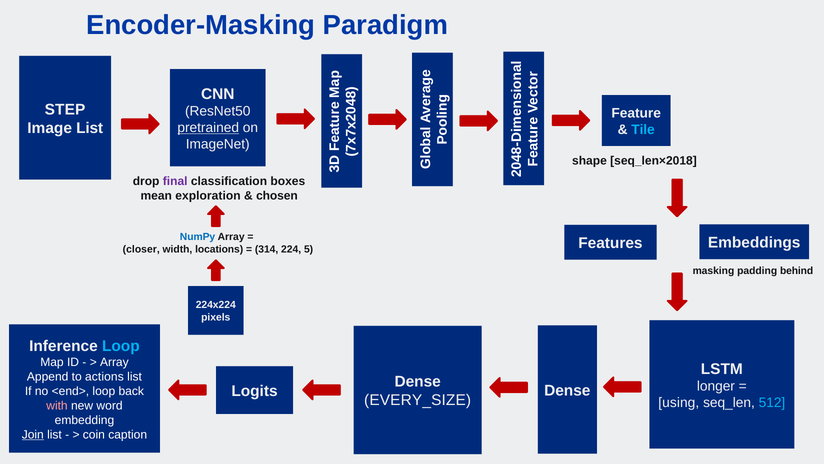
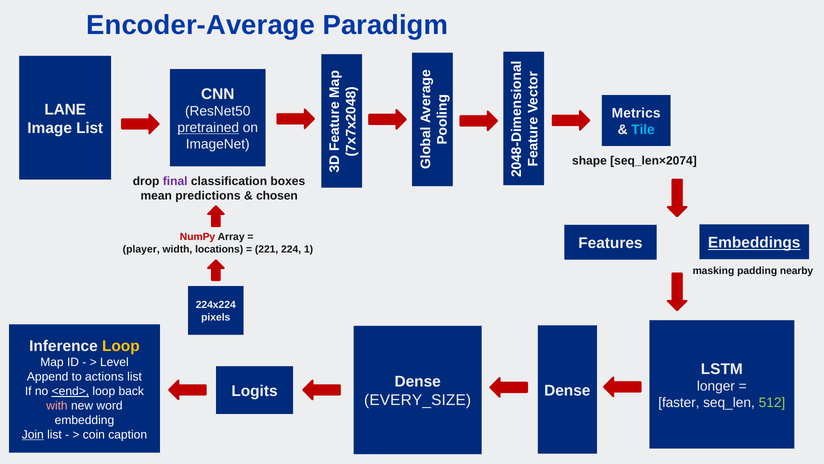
Encoder-Masking: Encoder-Masking -> Encoder-Average
STEP: STEP -> LANE
Feature: Feature -> Metrics
seq_len×2018: seq_len×2018 -> seq_len×2074
exploration: exploration -> predictions
NumPy colour: blue -> red
Embeddings underline: none -> present
closer: closer -> player
314: 314 -> 221
5: 5 -> 1
behind: behind -> nearby
Loop at (121, 346) colour: light blue -> yellow
Array at (114, 362): Array -> Level
<end> underline: none -> present
using: using -> faster
512 colour: light blue -> light green
